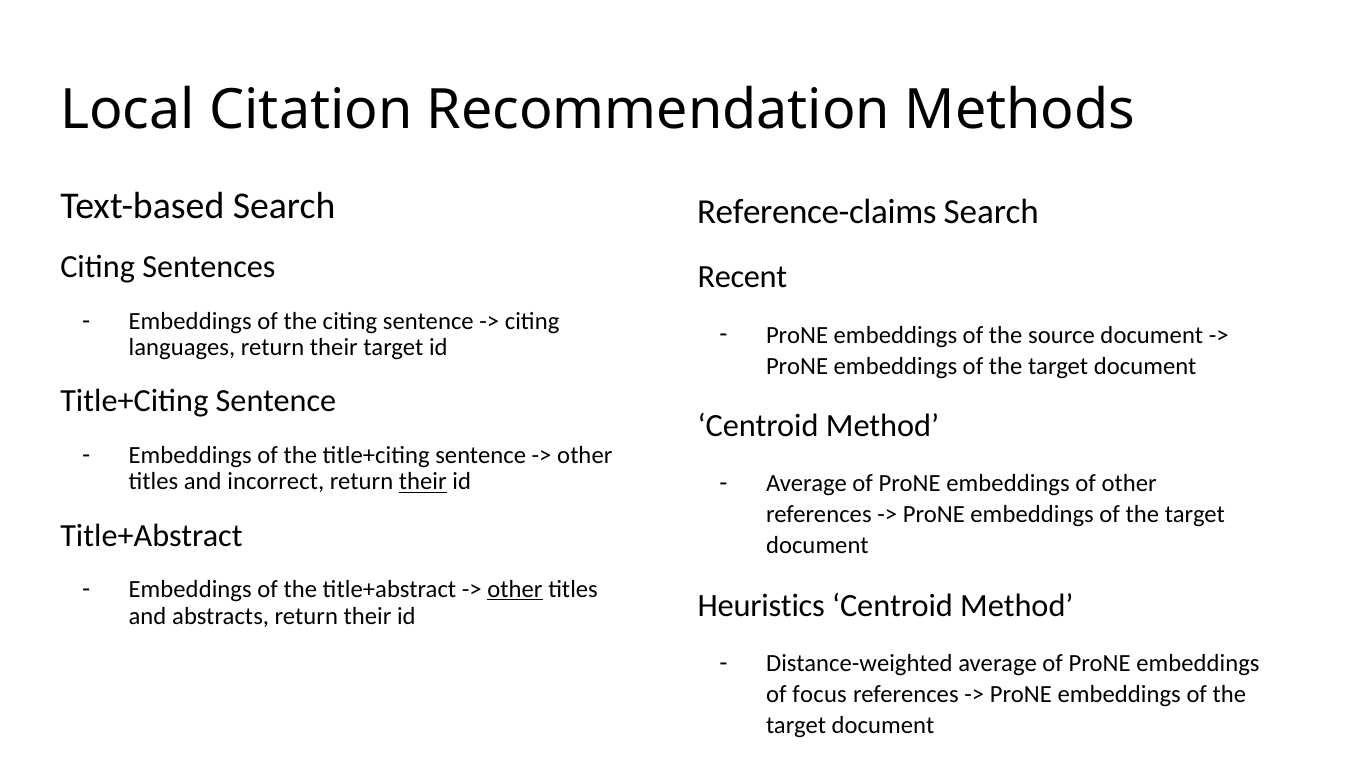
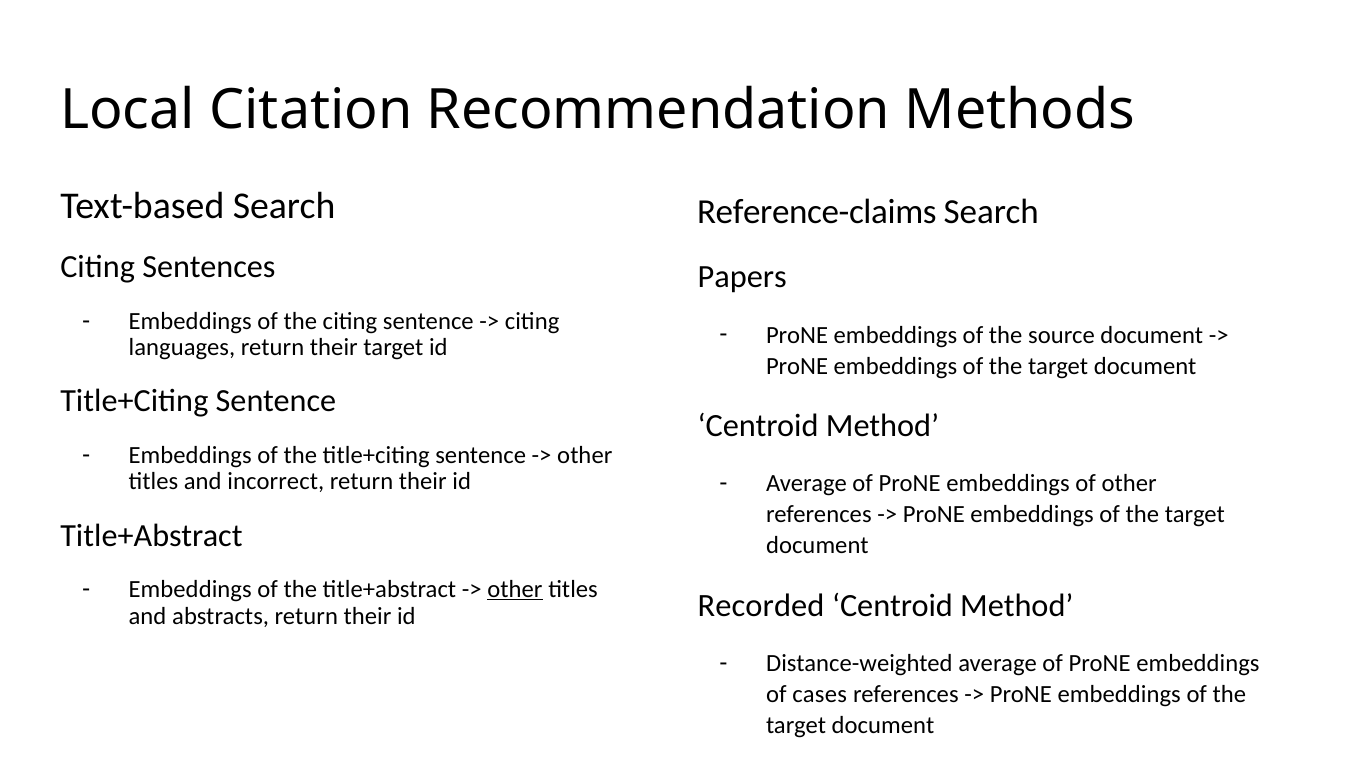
Recent: Recent -> Papers
their at (423, 482) underline: present -> none
Heuristics: Heuristics -> Recorded
focus: focus -> cases
